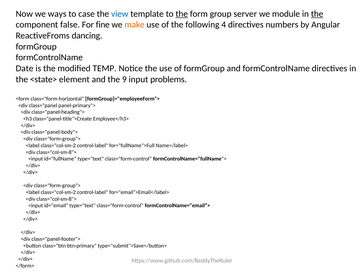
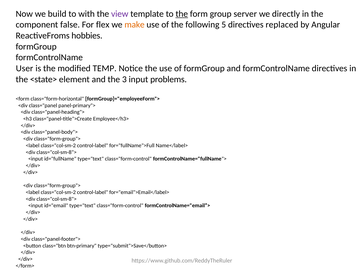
ways: ways -> build
case: case -> with
view colour: blue -> purple
module: module -> directly
the at (317, 14) underline: present -> none
fine: fine -> flex
4: 4 -> 5
numbers: numbers -> replaced
dancing: dancing -> hobbies
Date: Date -> User
9: 9 -> 3
